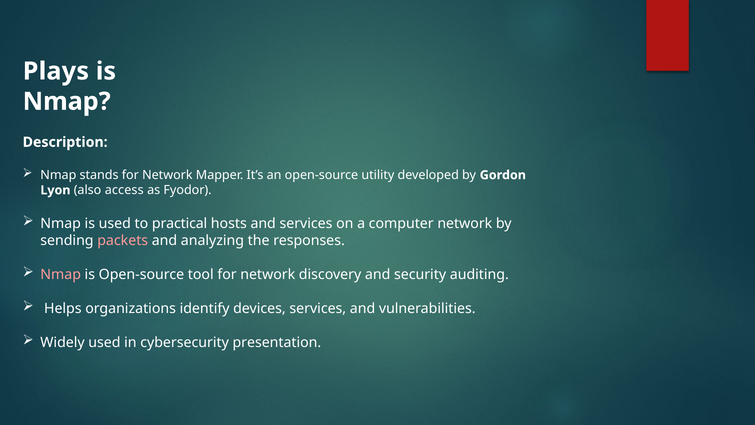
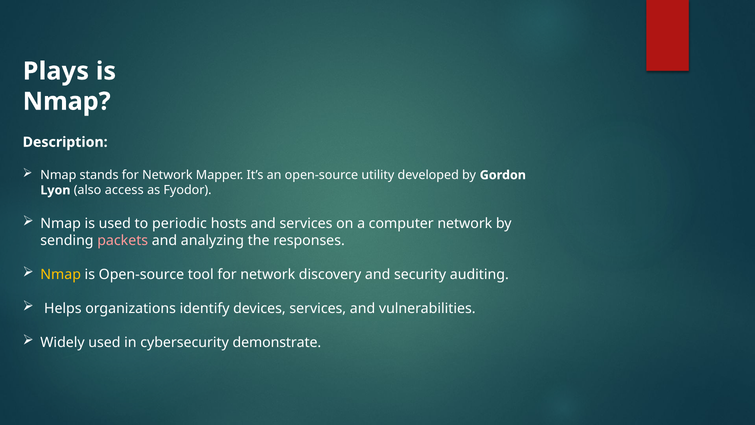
practical: practical -> periodic
Nmap at (61, 274) colour: pink -> yellow
presentation: presentation -> demonstrate
